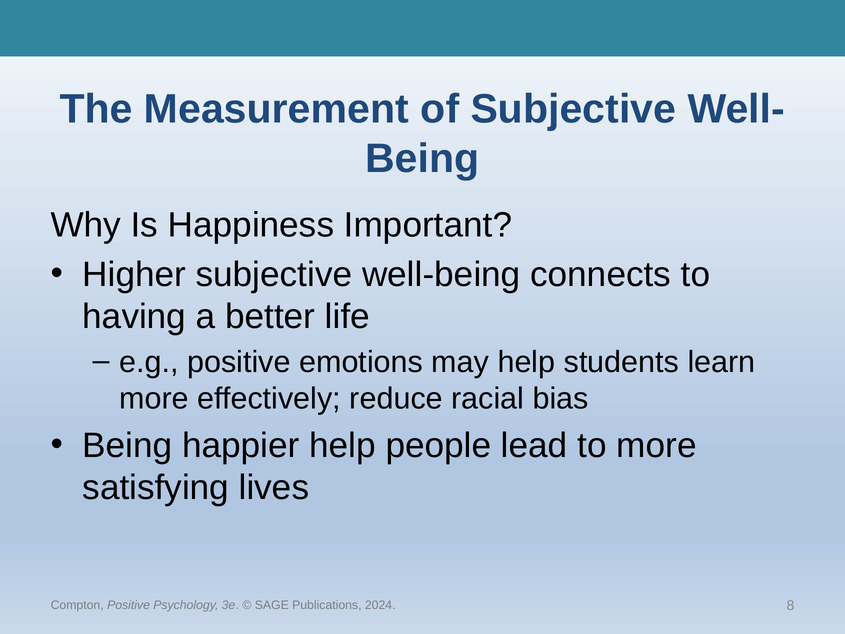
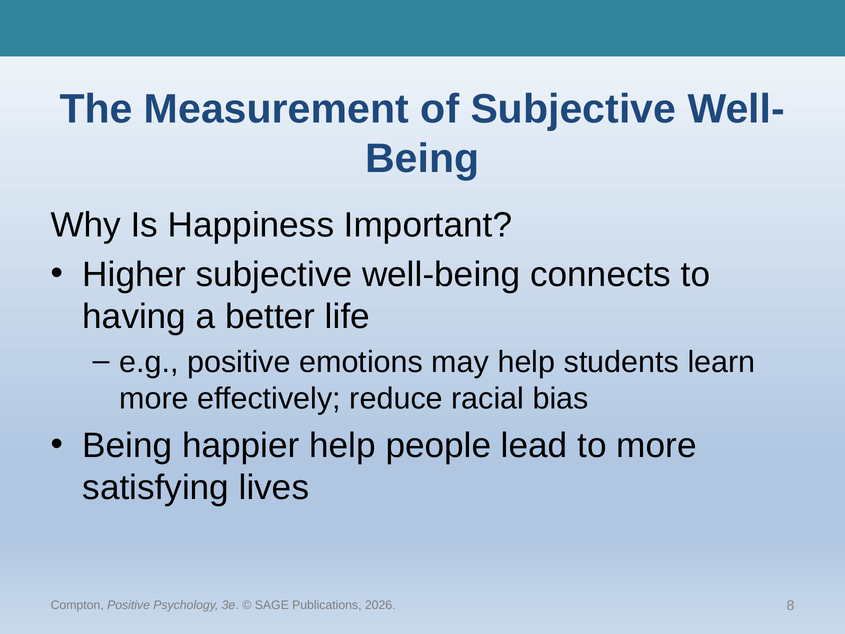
2024: 2024 -> 2026
